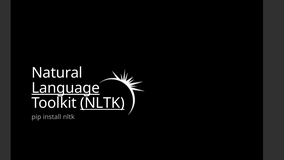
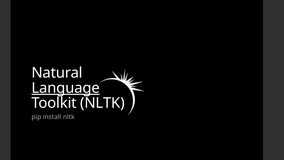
NLTK at (102, 103) underline: present -> none
